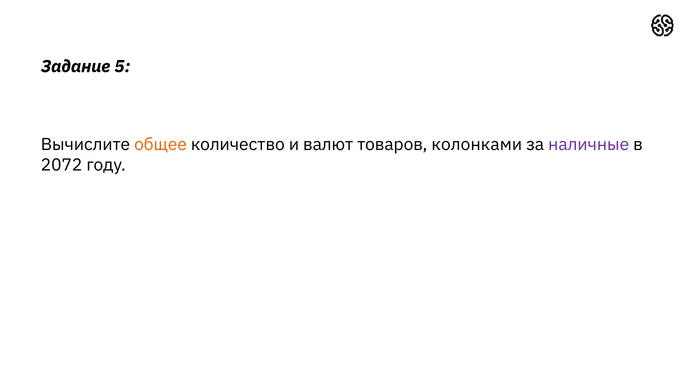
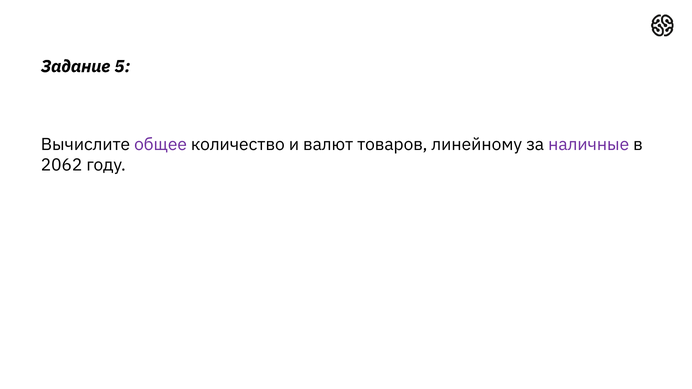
общее colour: orange -> purple
колонками: колонками -> линейному
2072: 2072 -> 2062
